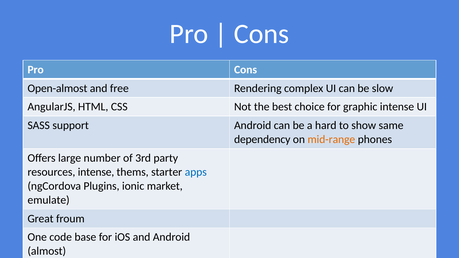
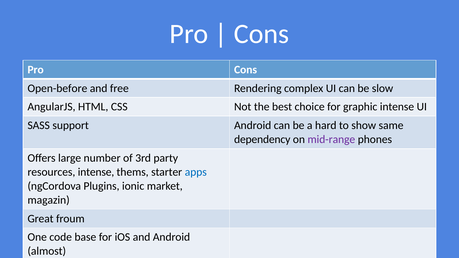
Open-almost: Open-almost -> Open-before
mid-range colour: orange -> purple
emulate: emulate -> magazin
